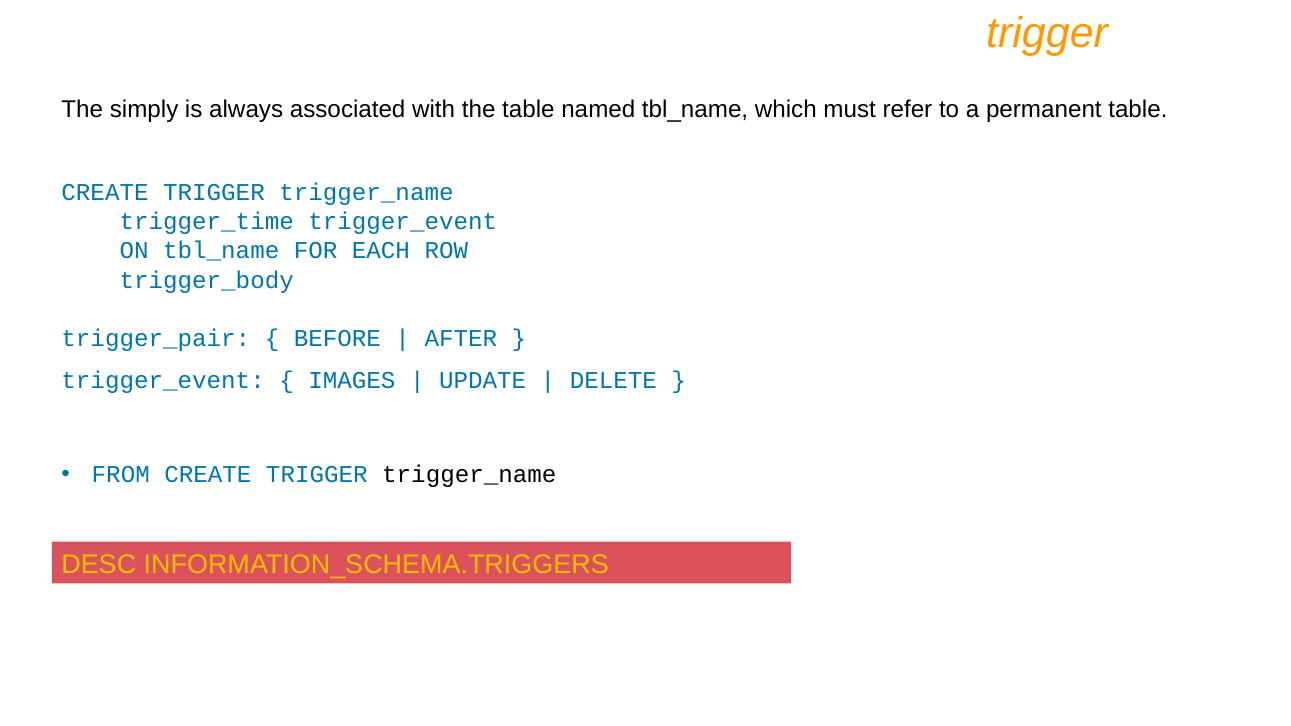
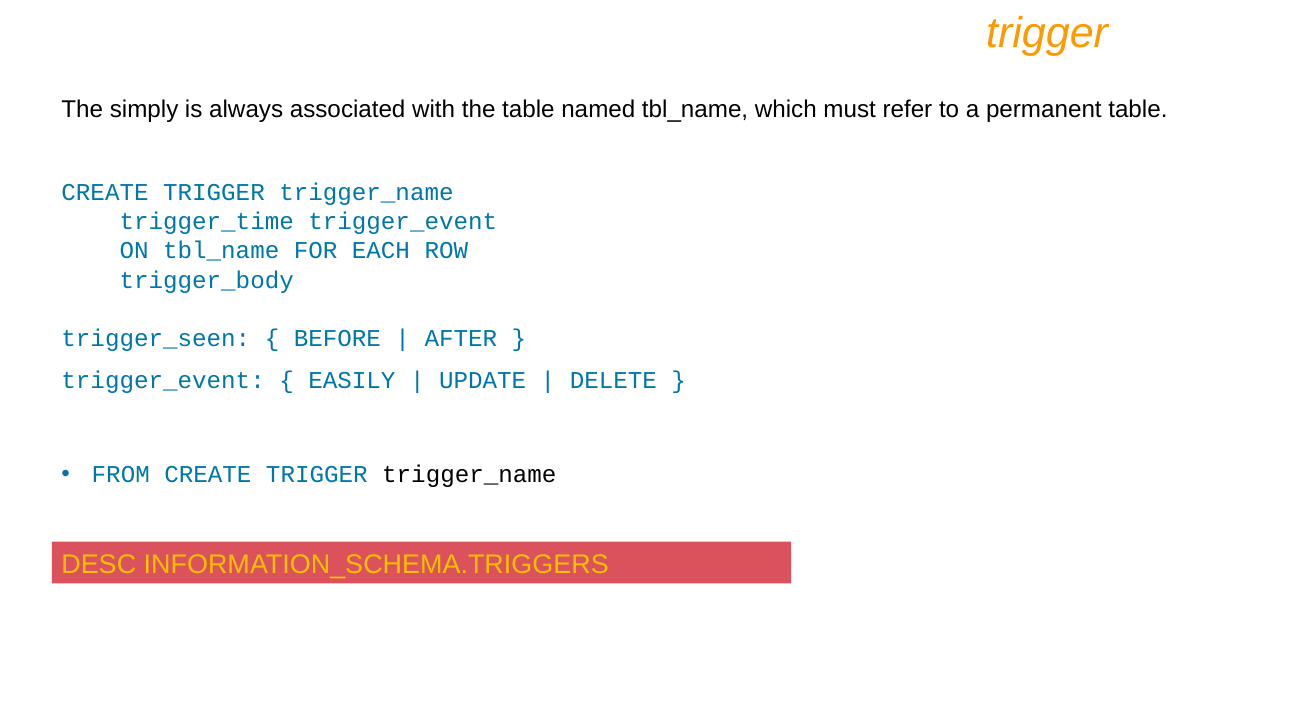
trigger_pair: trigger_pair -> trigger_seen
IMAGES: IMAGES -> EASILY
